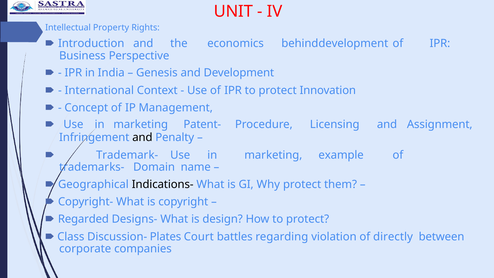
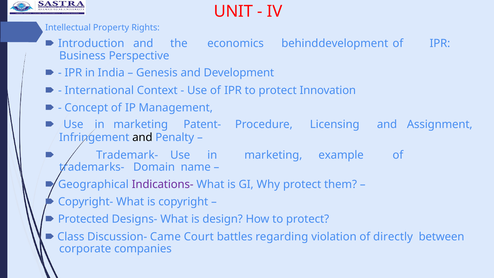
Indications- colour: black -> purple
Regarded: Regarded -> Protected
Plates: Plates -> Came
